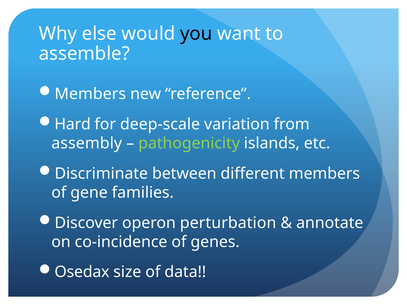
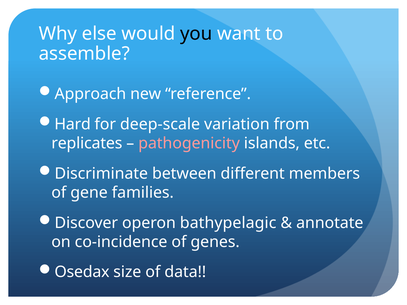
Members at (90, 94): Members -> Approach
assembly: assembly -> replicates
pathogenicity colour: light green -> pink
perturbation: perturbation -> bathypelagic
